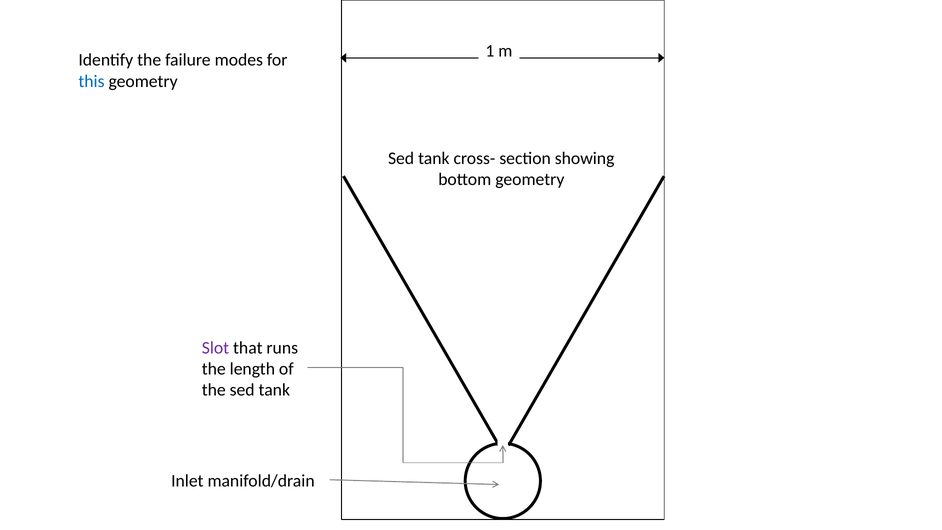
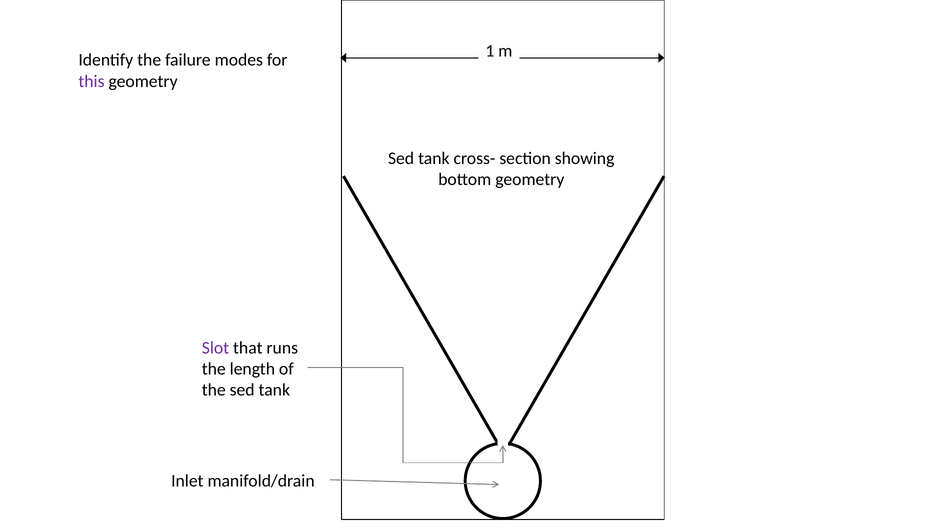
this colour: blue -> purple
